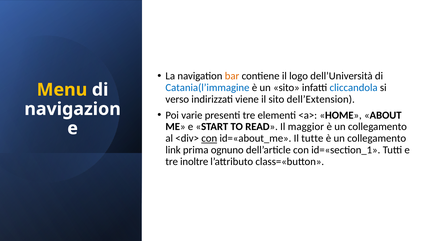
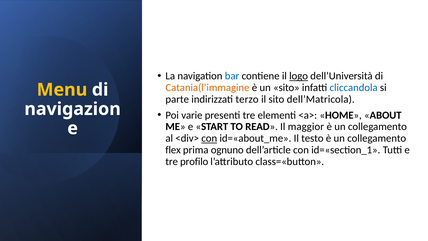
bar colour: orange -> blue
logo underline: none -> present
Catania(l’immagine colour: blue -> orange
verso: verso -> parte
viene: viene -> terzo
dell’Extension: dell’Extension -> dell’Matricola
tutte: tutte -> testo
link: link -> flex
inoltre: inoltre -> profilo
